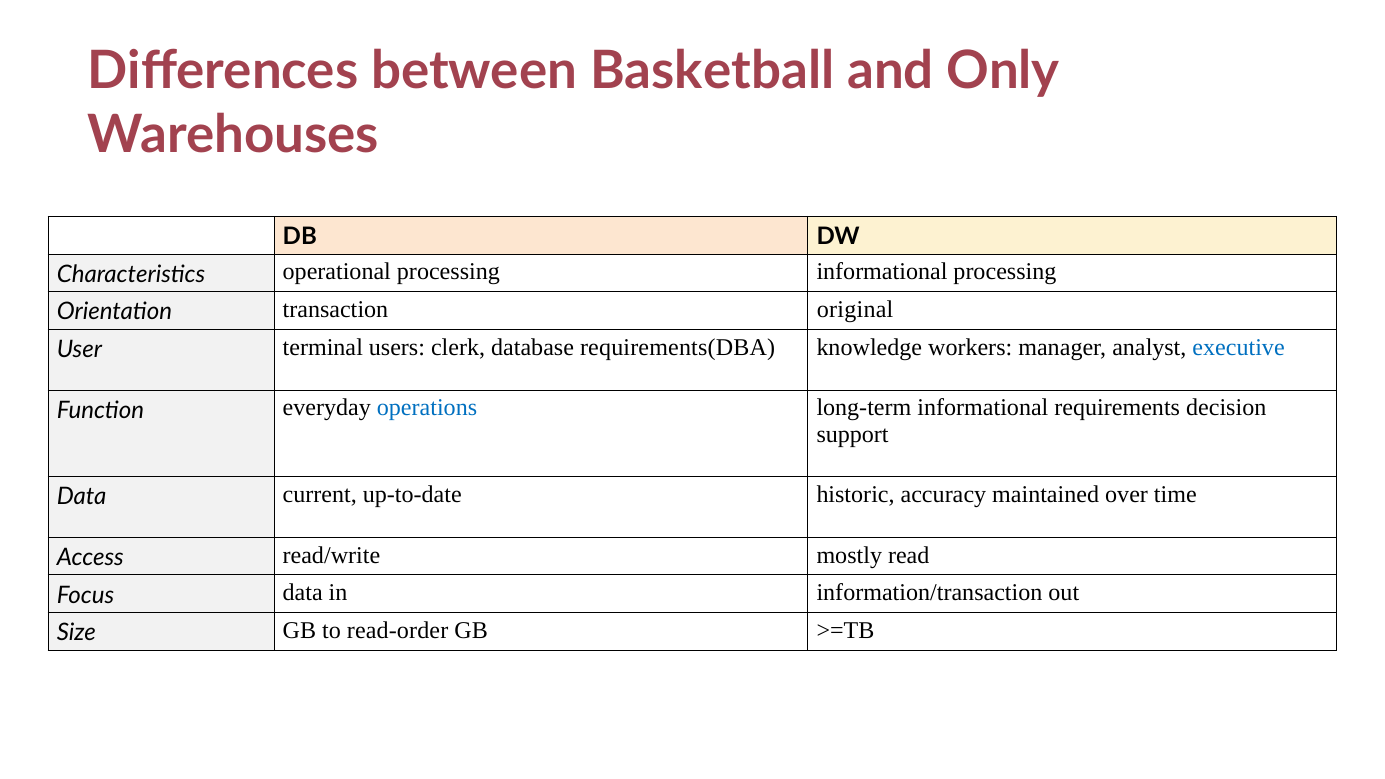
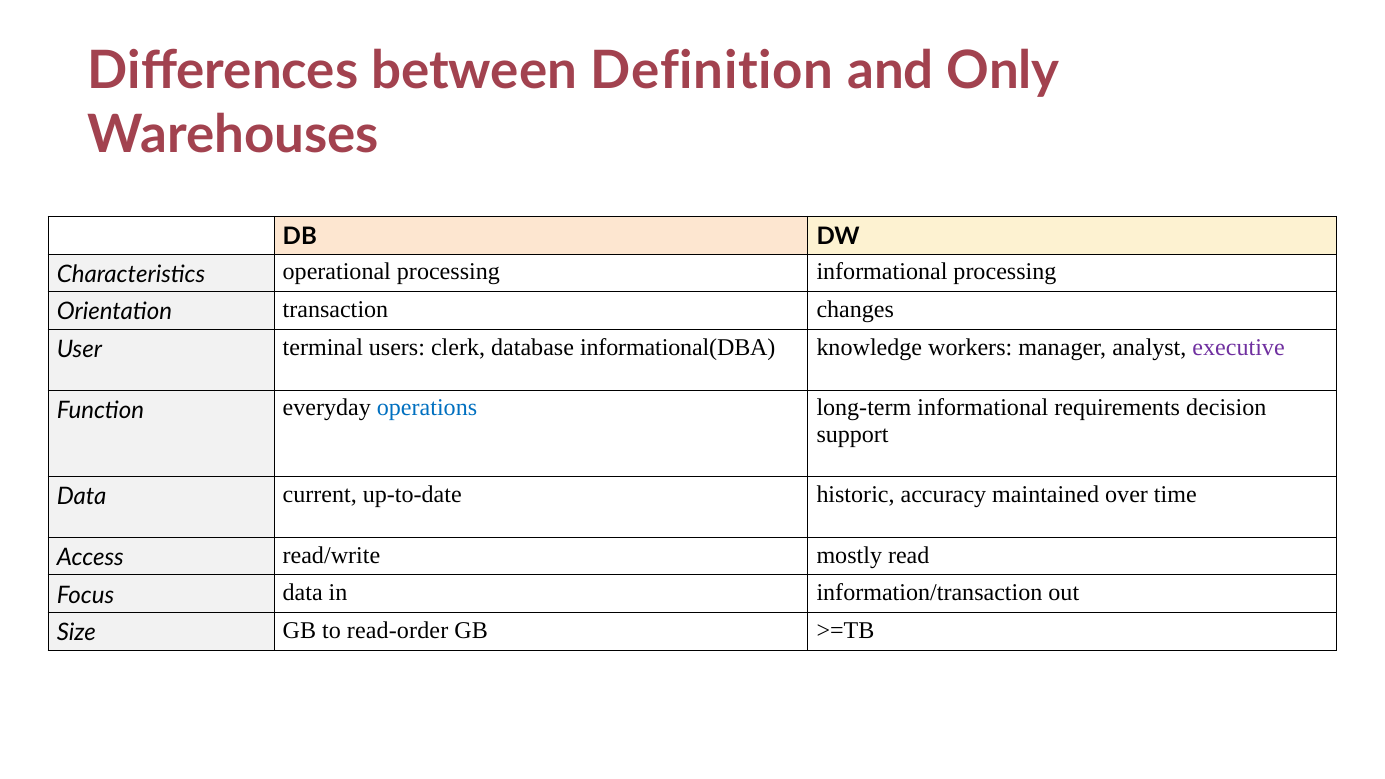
Basketball: Basketball -> Definition
original: original -> changes
requirements(DBA: requirements(DBA -> informational(DBA
executive colour: blue -> purple
